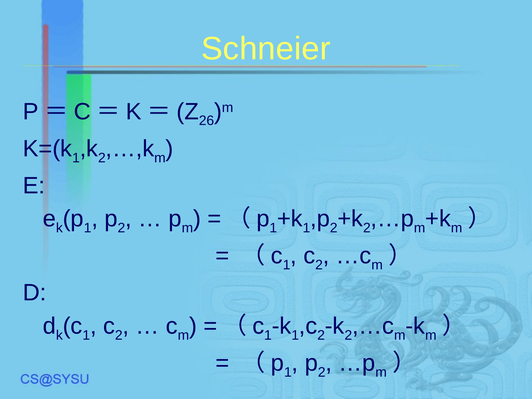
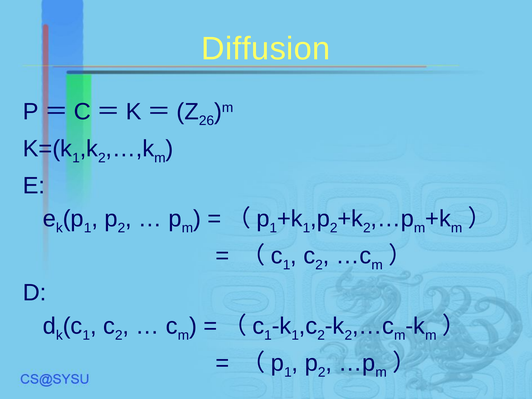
Schneier: Schneier -> Diffusion
